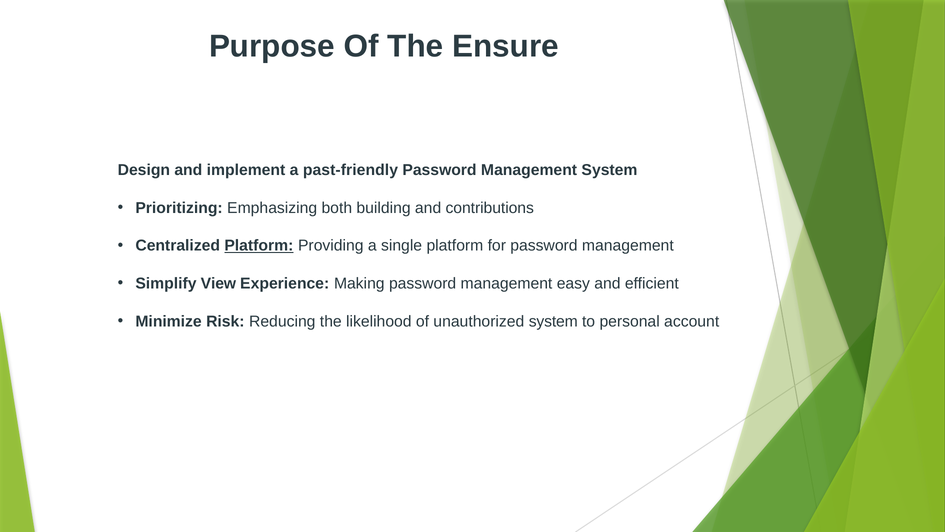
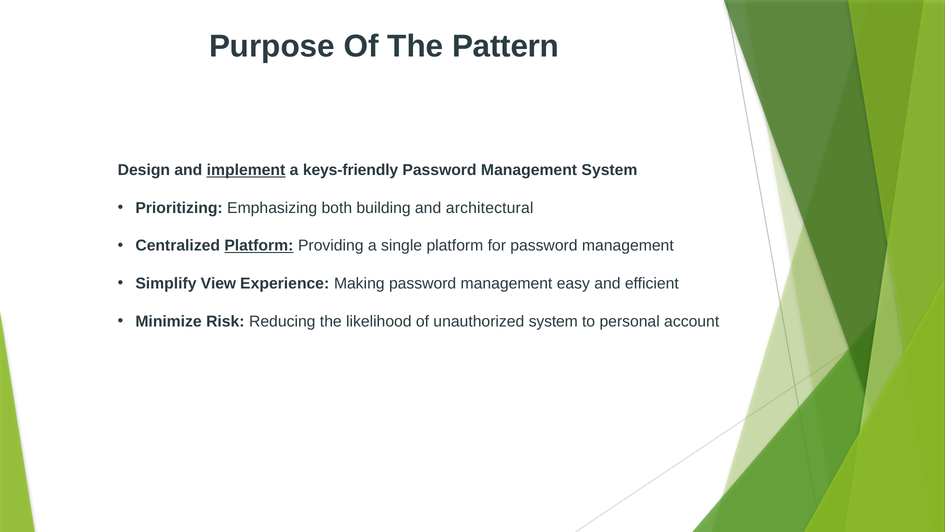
Ensure: Ensure -> Pattern
implement underline: none -> present
past-friendly: past-friendly -> keys-friendly
contributions: contributions -> architectural
